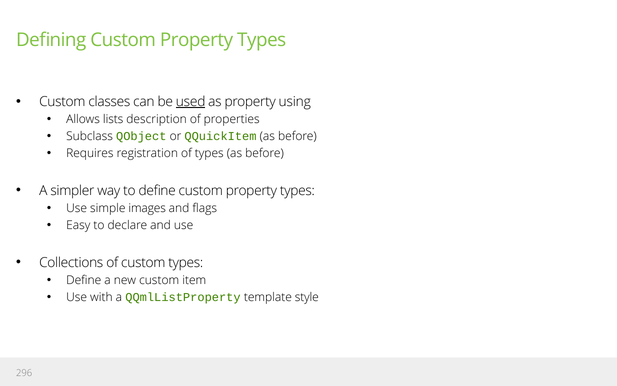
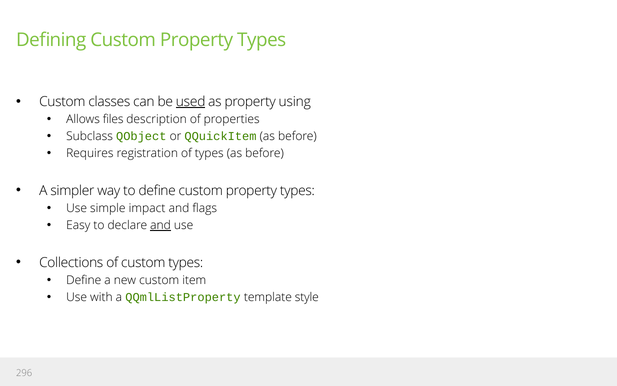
lists: lists -> files
images: images -> impact
and at (161, 225) underline: none -> present
